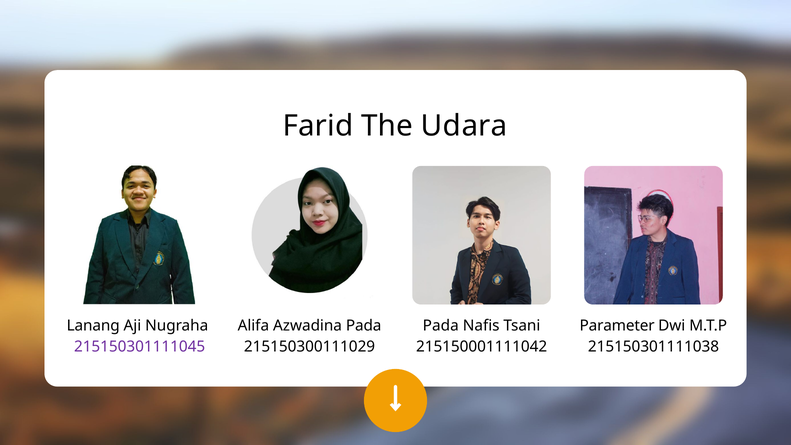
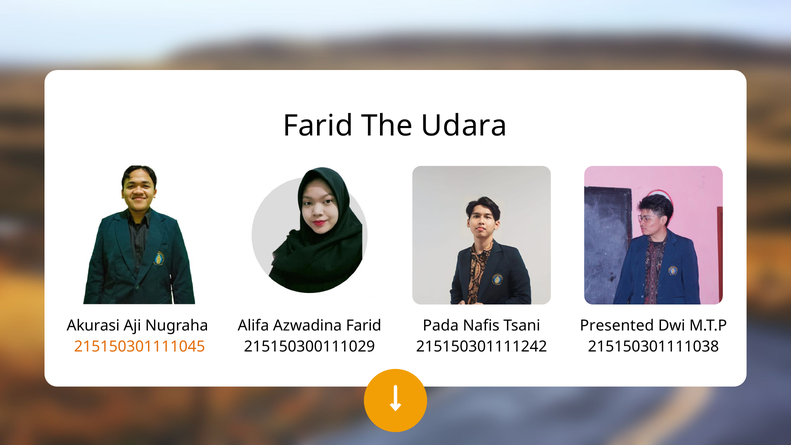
Lanang: Lanang -> Akurasi
Azwadina Pada: Pada -> Farid
Parameter: Parameter -> Presented
215150301111045 colour: purple -> orange
215150001111042: 215150001111042 -> 215150301111242
